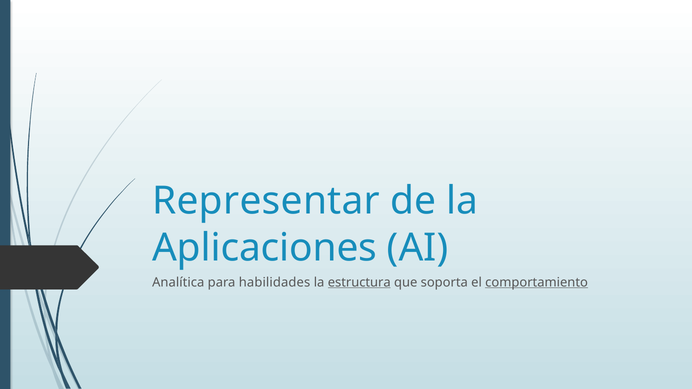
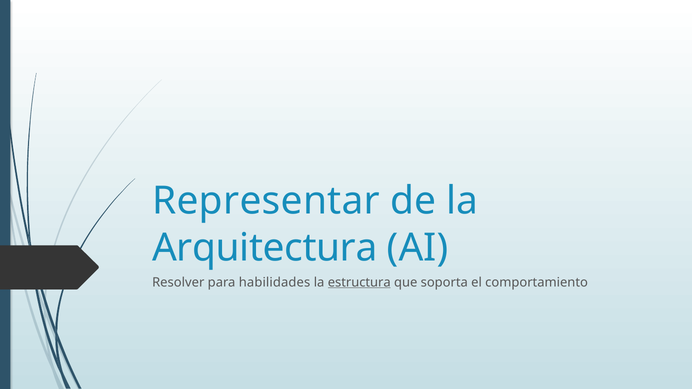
Aplicaciones: Aplicaciones -> Arquitectura
Analítica: Analítica -> Resolver
comportamiento underline: present -> none
